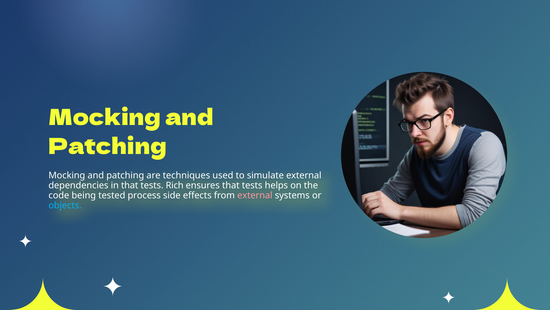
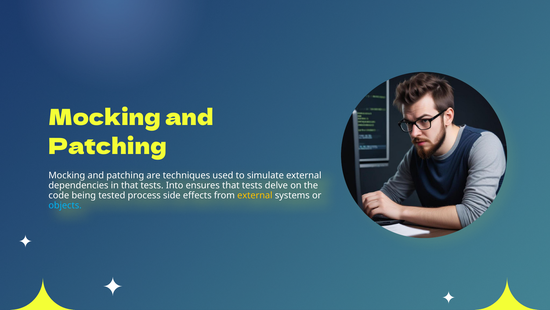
Rich: Rich -> Into
helps: helps -> delve
external at (255, 195) colour: pink -> yellow
